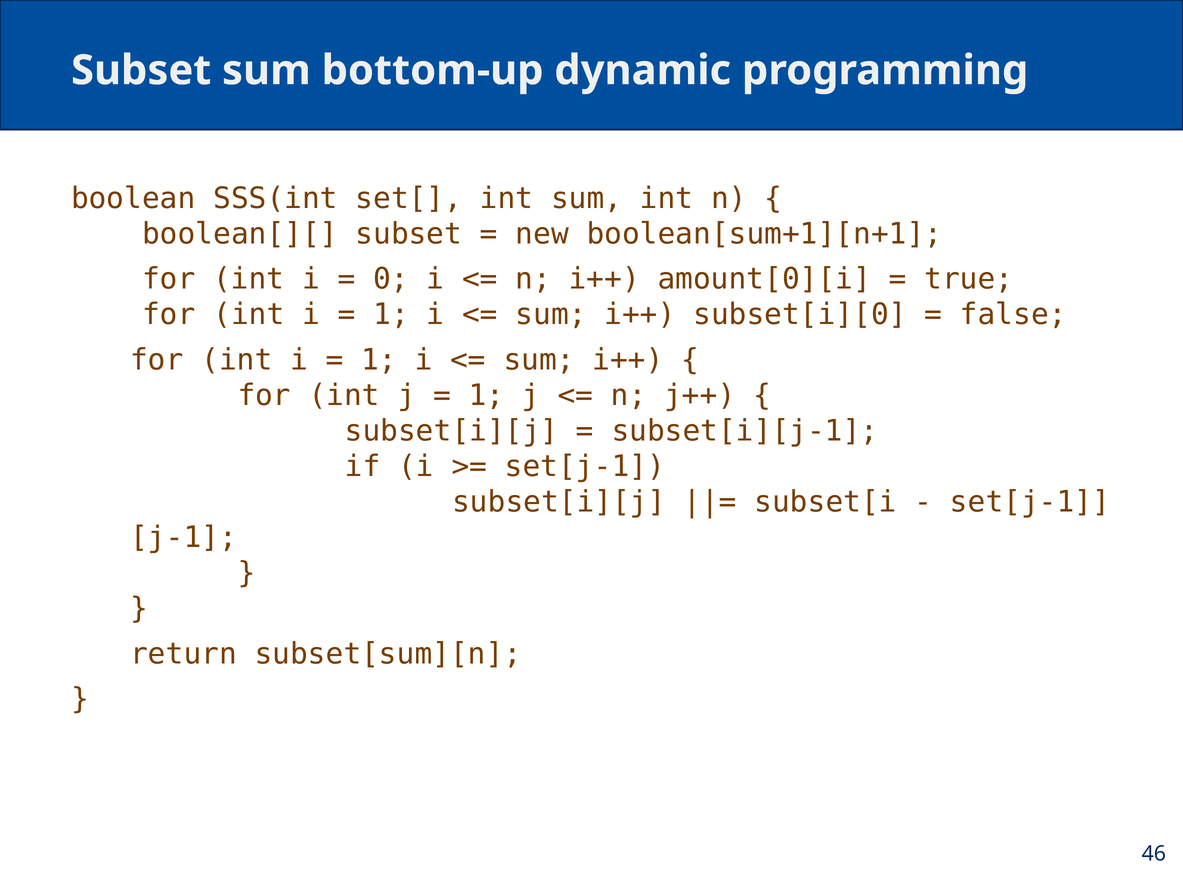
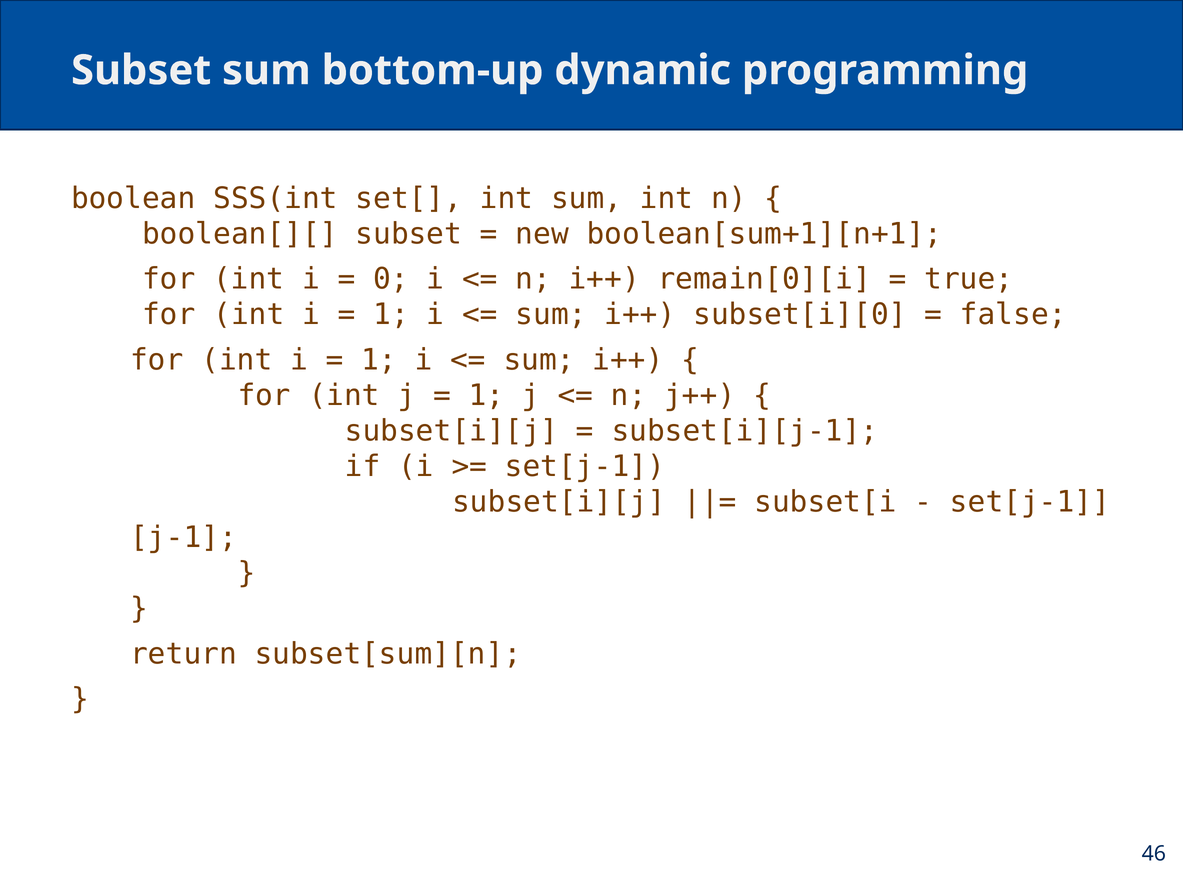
amount[0][i: amount[0][i -> remain[0][i
